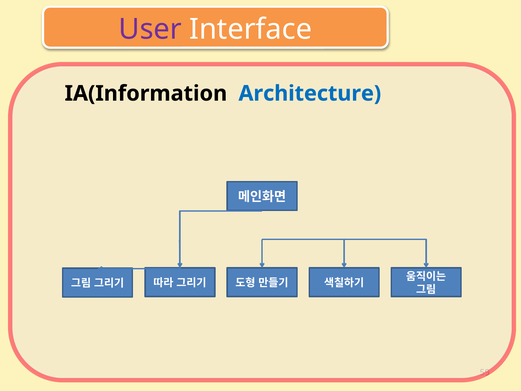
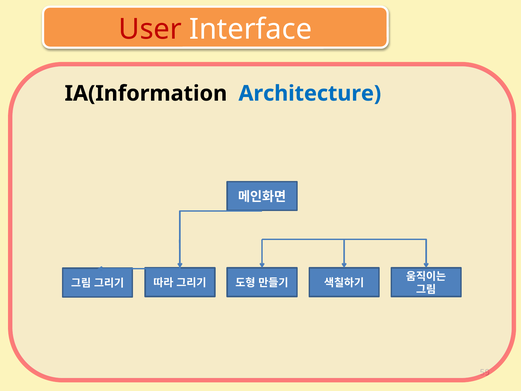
User colour: purple -> red
